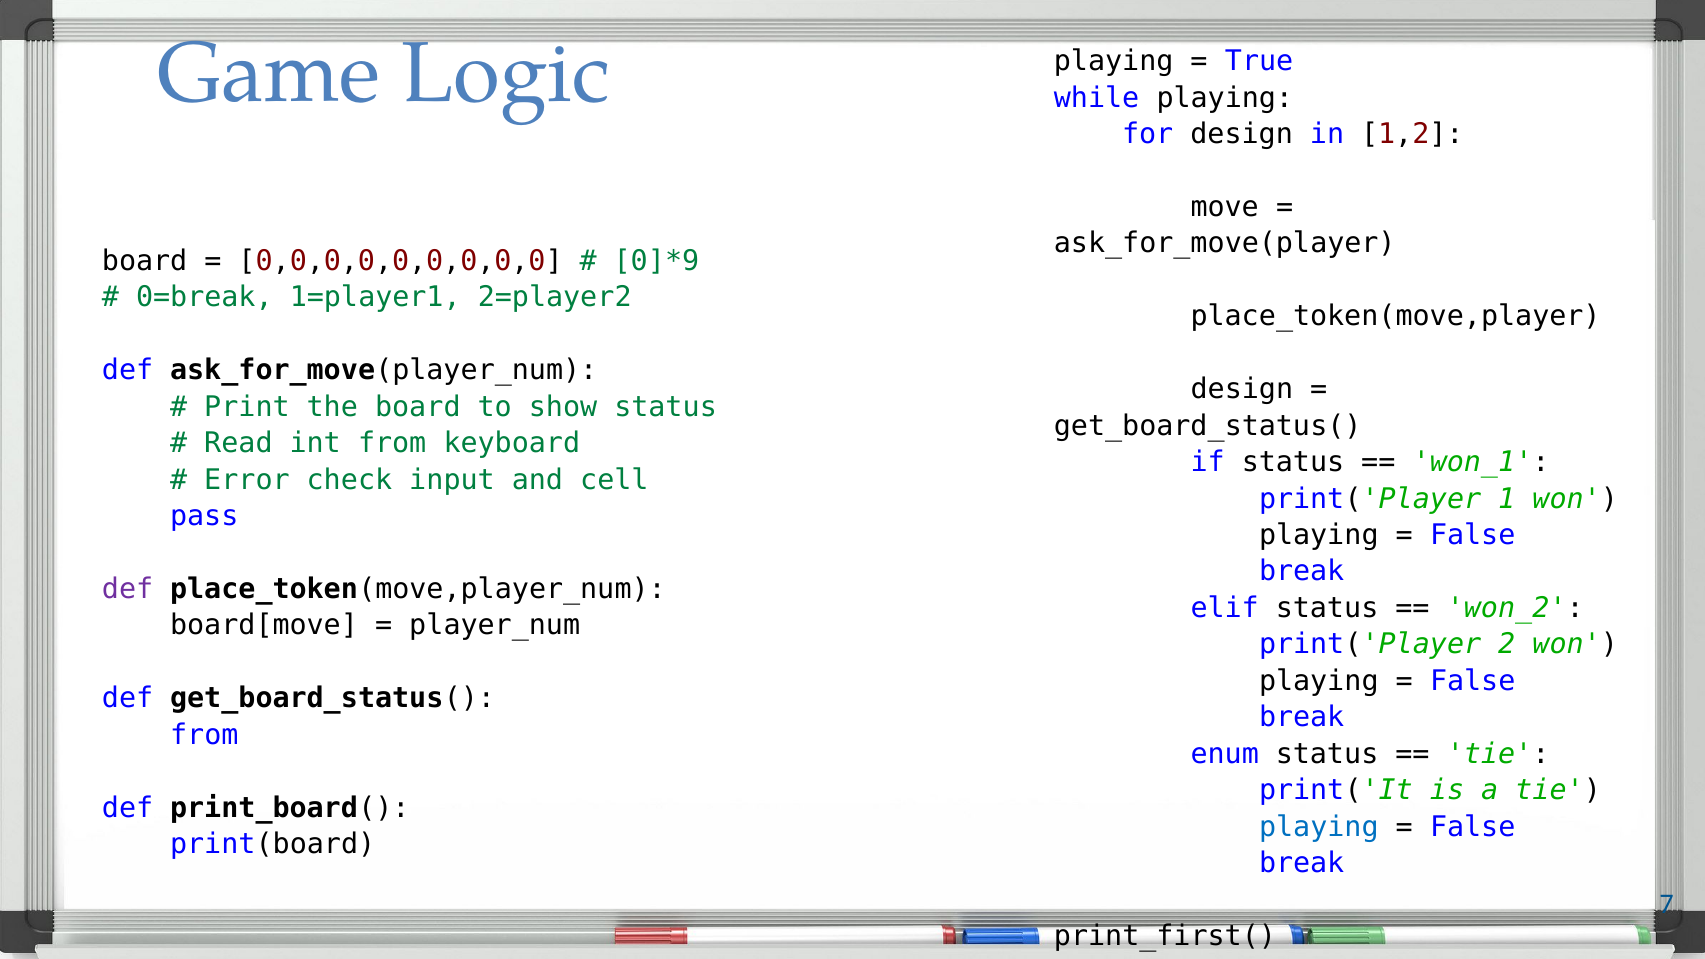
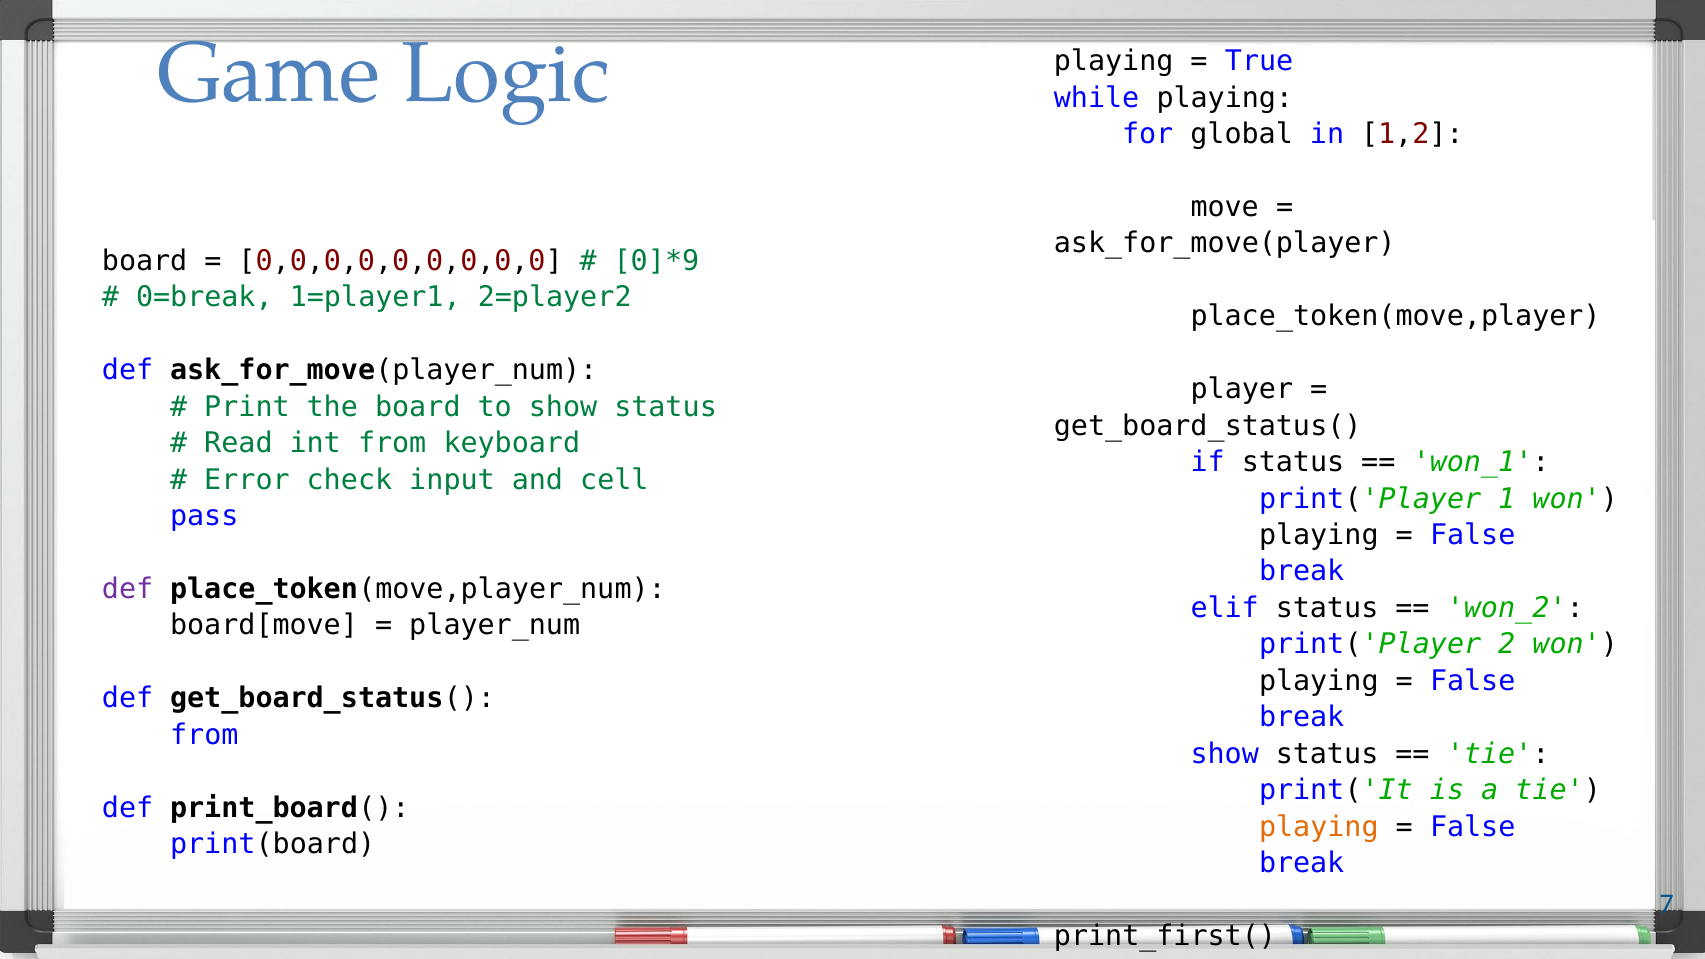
for design: design -> global
design at (1242, 389): design -> player
enum at (1225, 754): enum -> show
playing at (1319, 827) colour: blue -> orange
